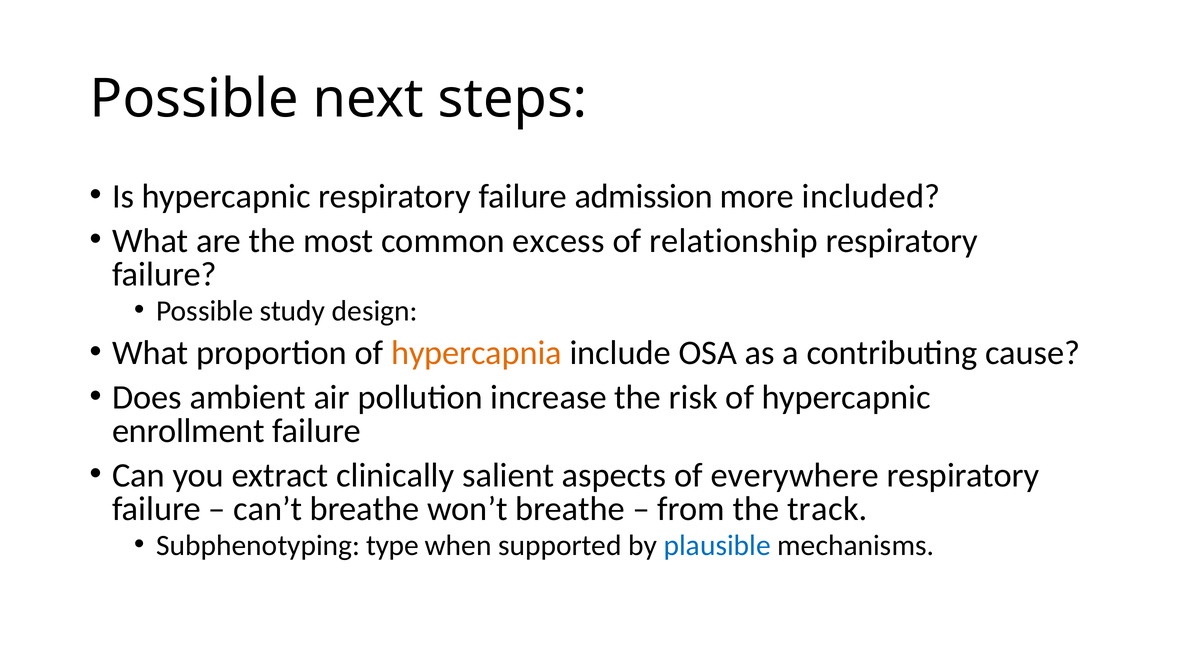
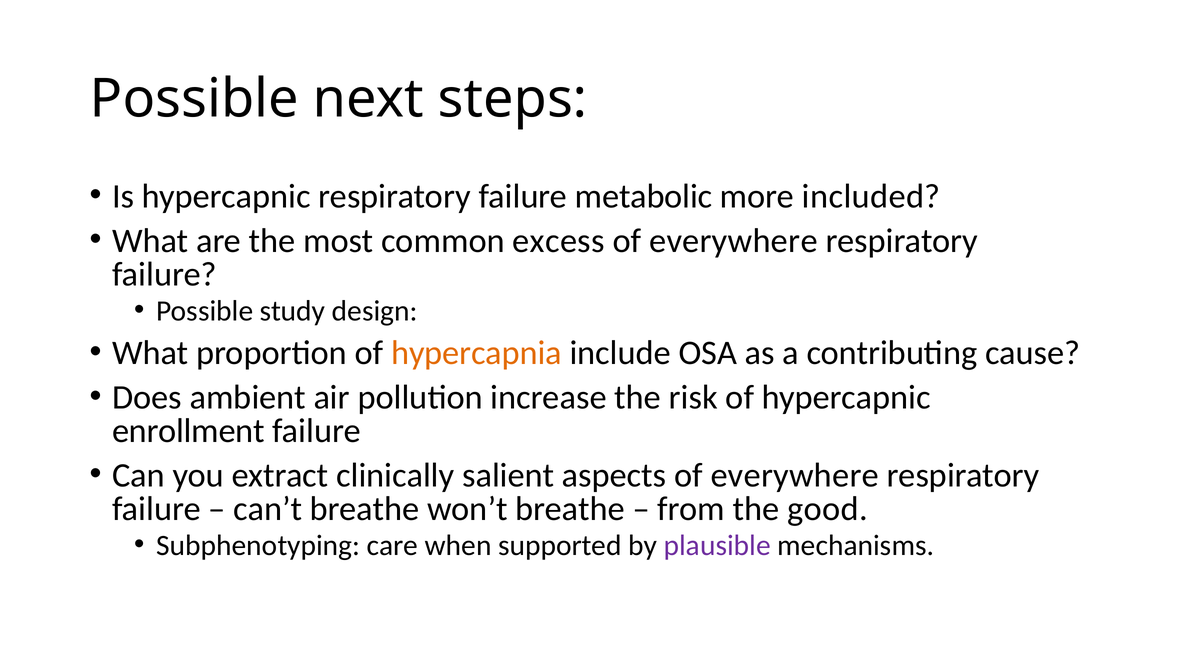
admission: admission -> metabolic
relationship at (733, 241): relationship -> everywhere
track: track -> good
type: type -> care
plausible colour: blue -> purple
